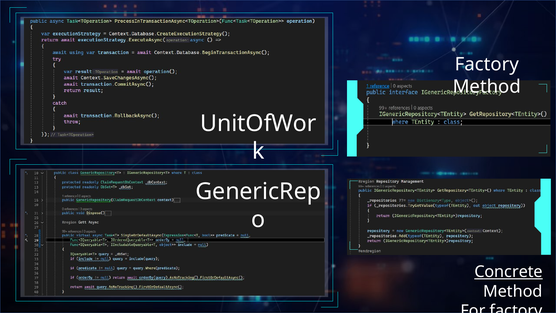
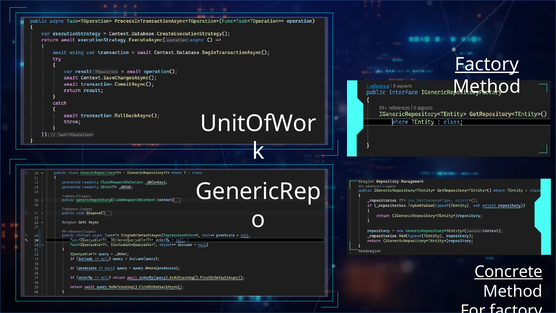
Factory at (487, 64) underline: none -> present
